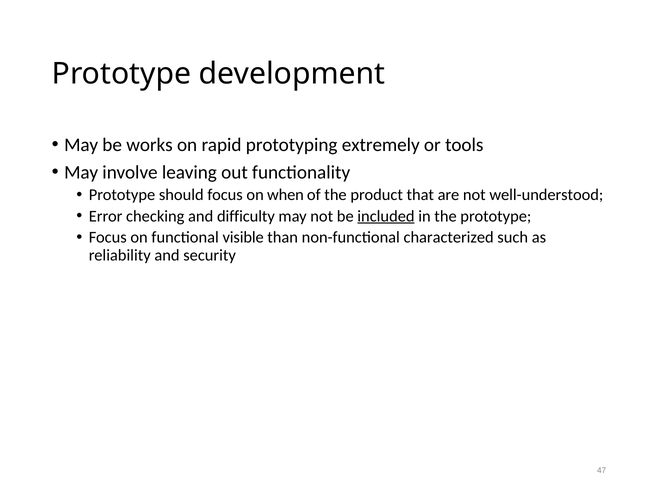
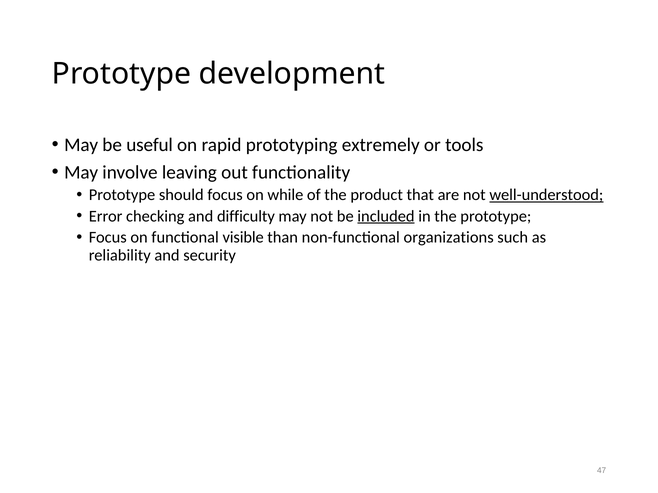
works: works -> useful
when: when -> while
well-understood underline: none -> present
characterized: characterized -> organizations
